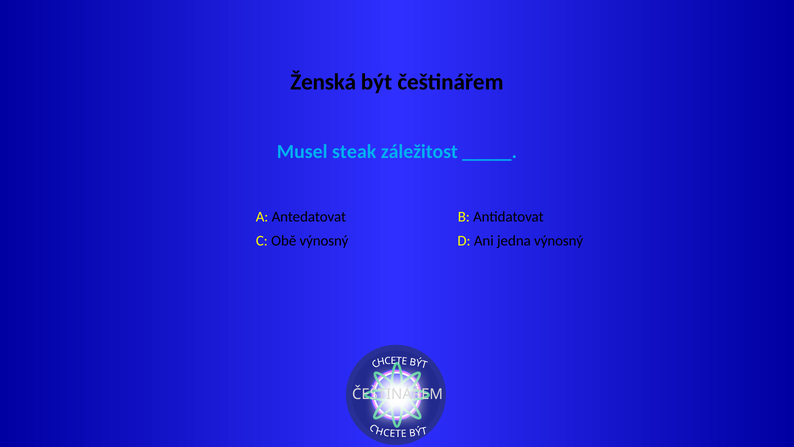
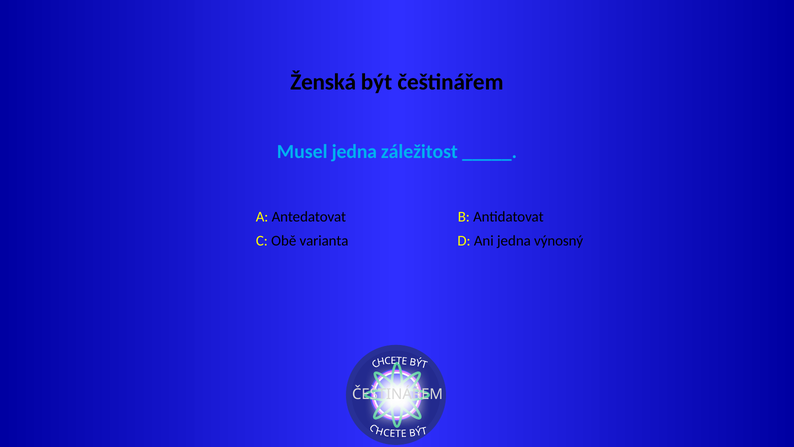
Musel steak: steak -> jedna
Obě výnosný: výnosný -> varianta
